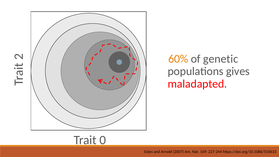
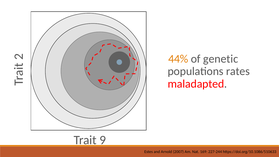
60%: 60% -> 44%
gives: gives -> rates
0: 0 -> 9
